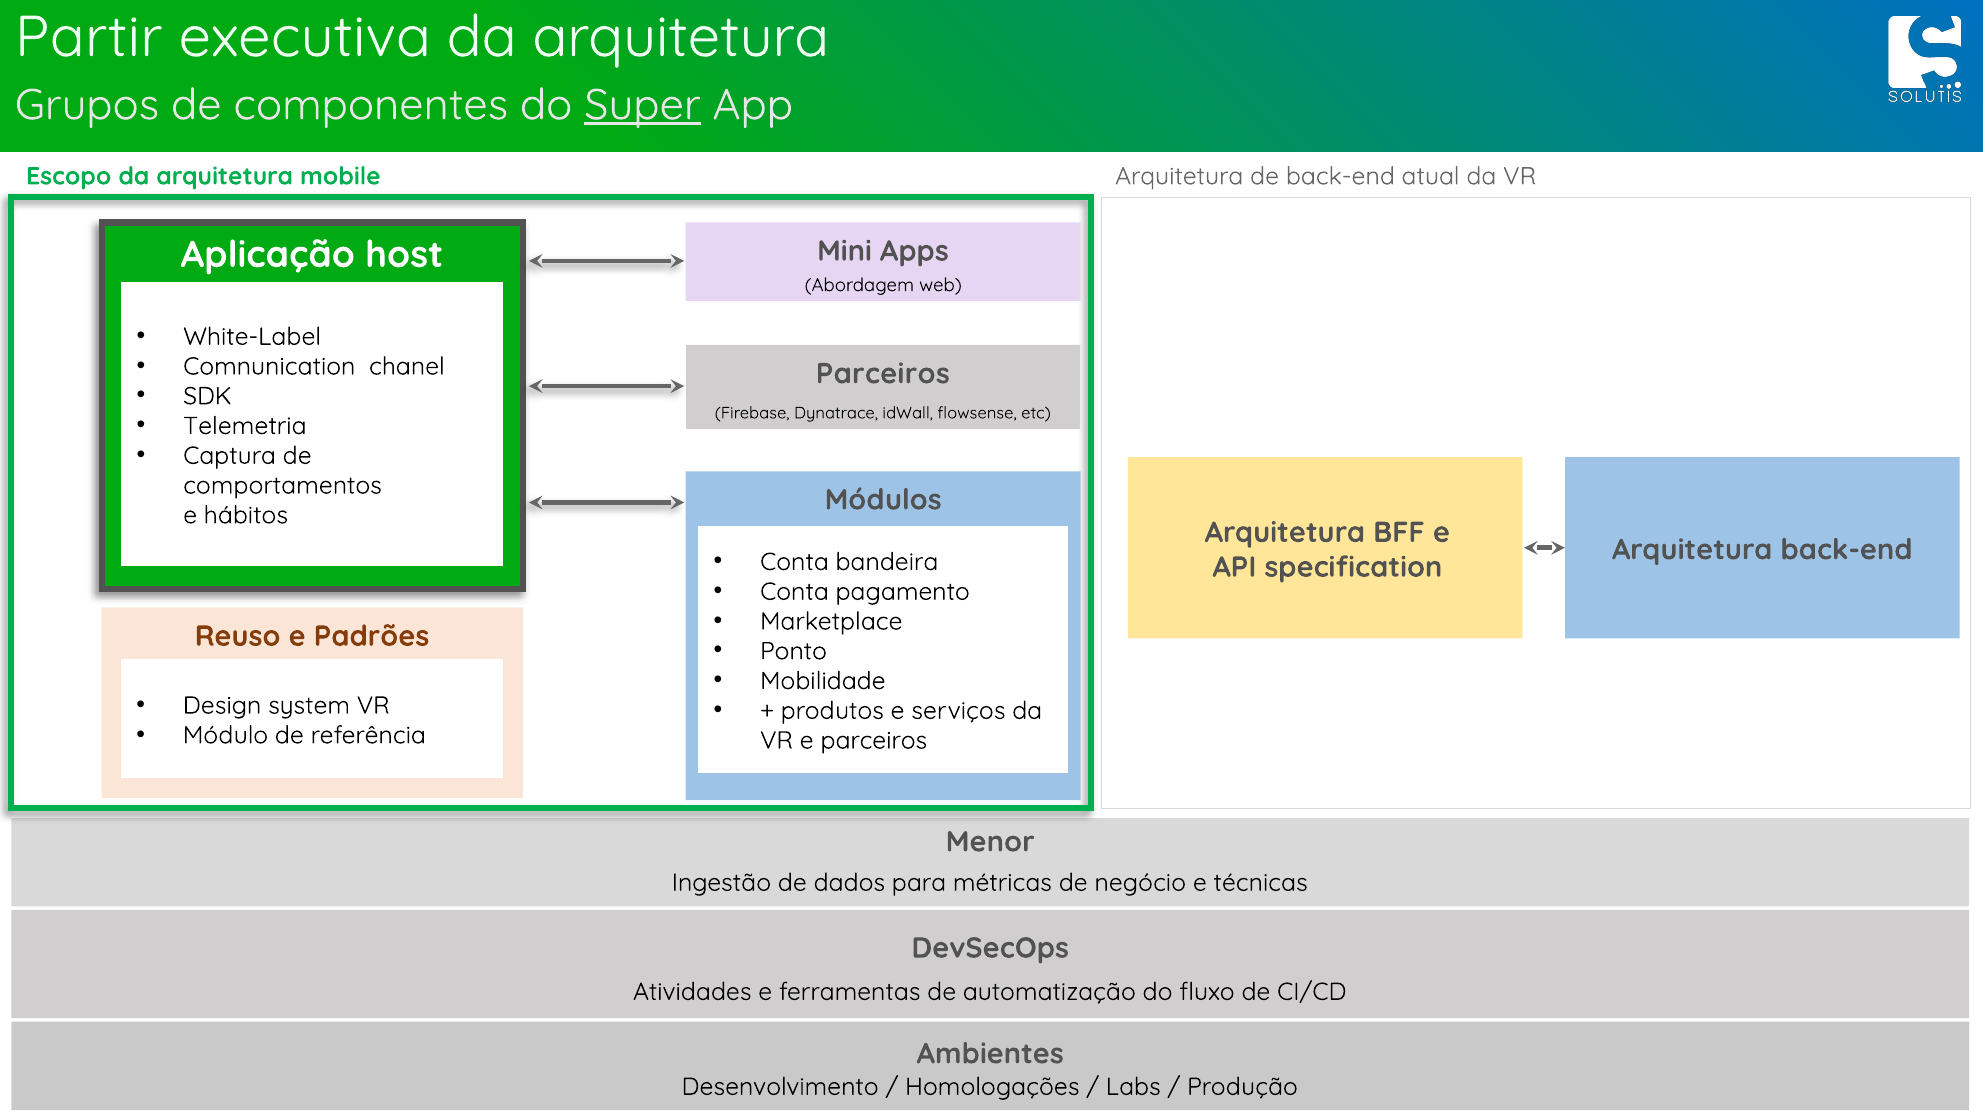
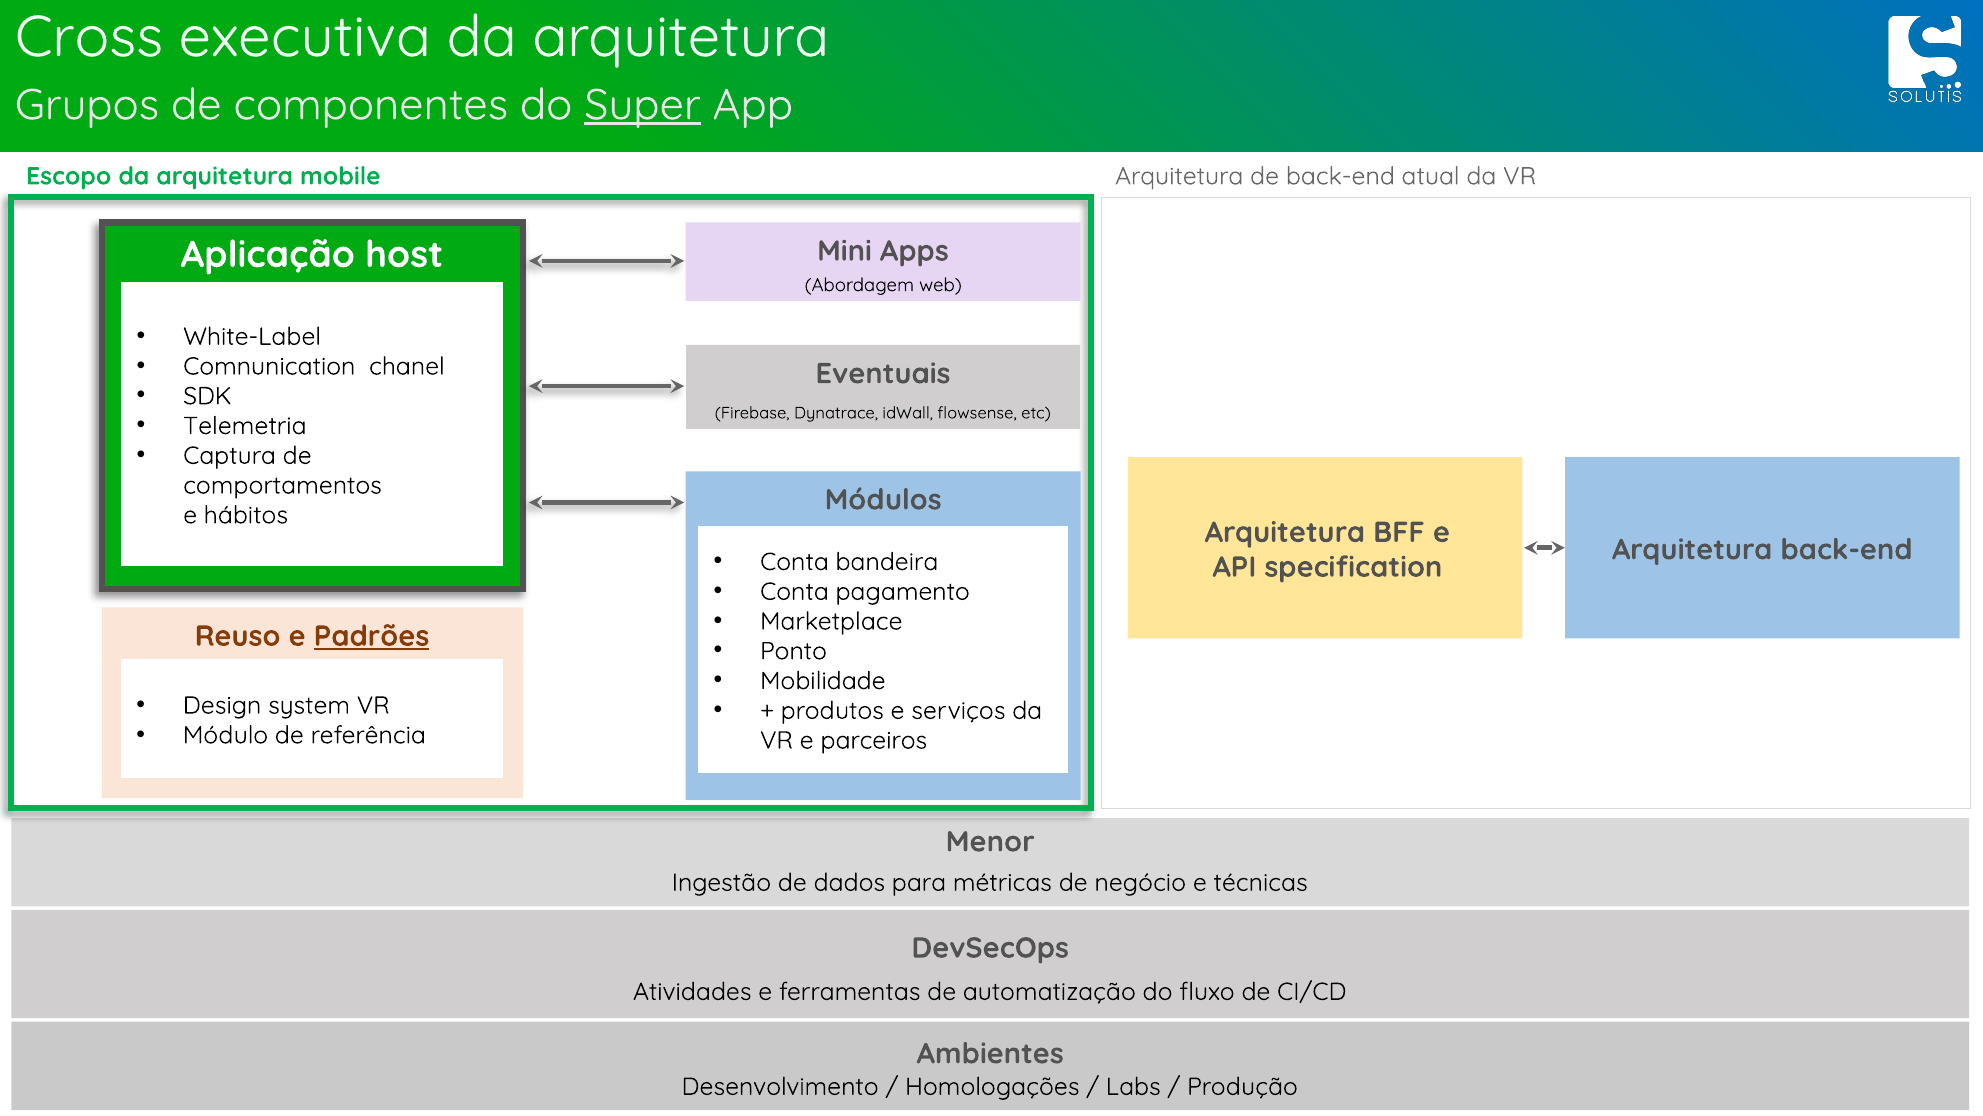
Partir: Partir -> Cross
Parceiros at (883, 374): Parceiros -> Eventuais
Padrões underline: none -> present
